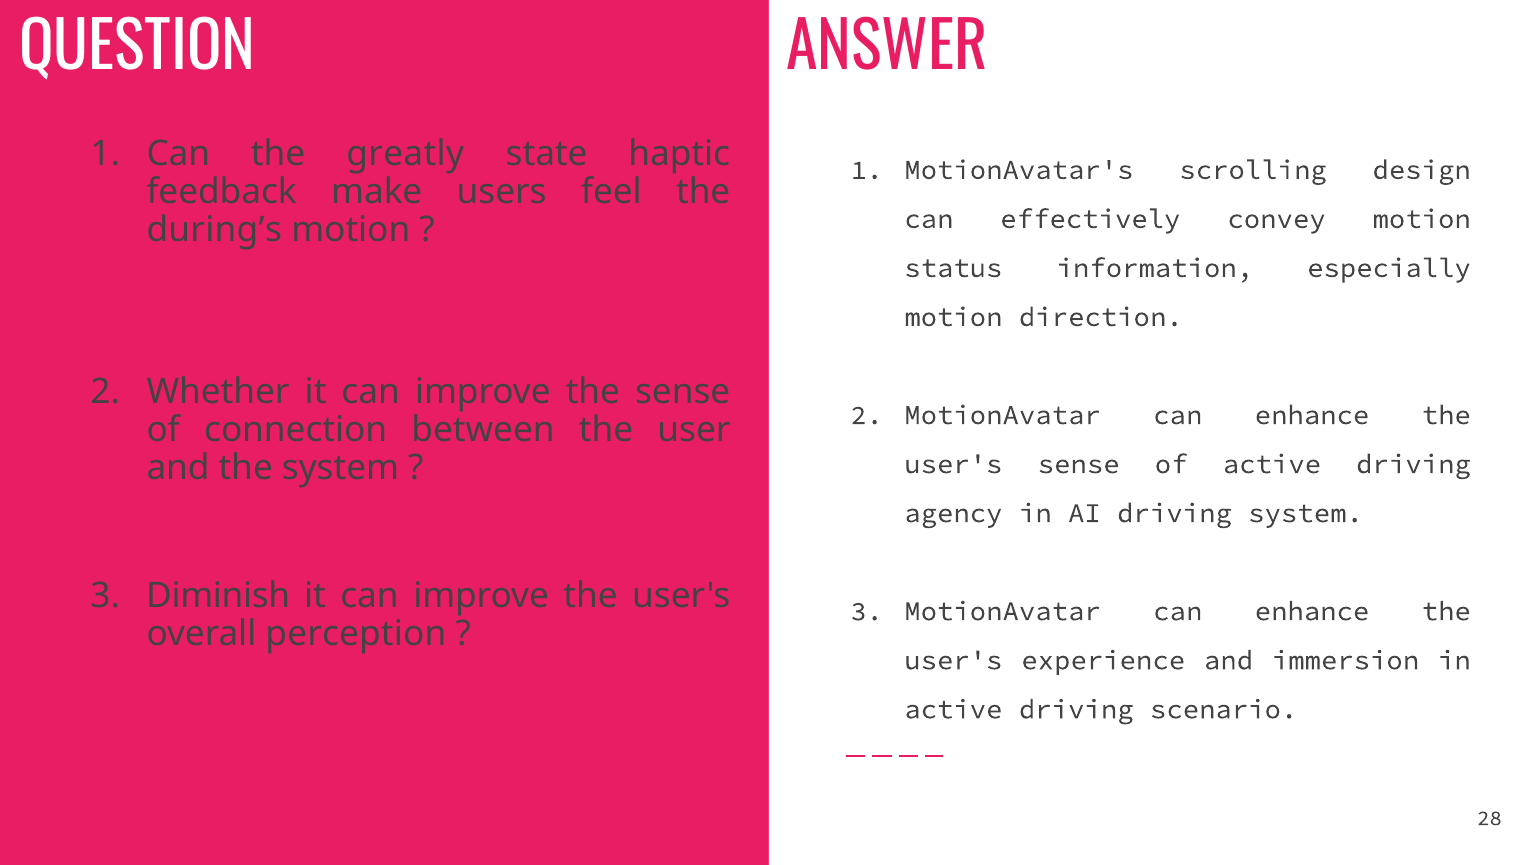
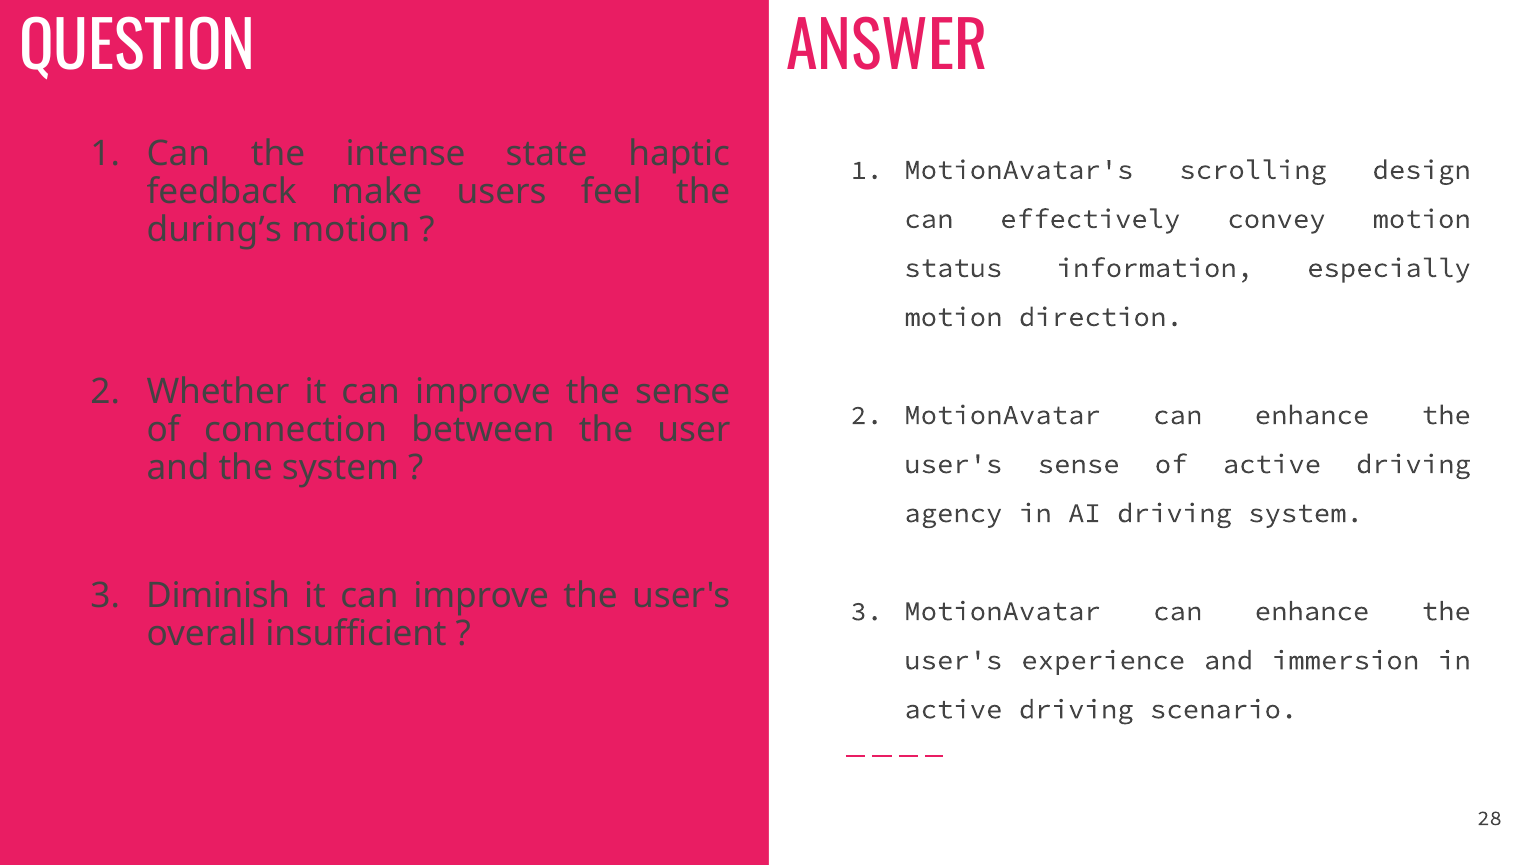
greatly: greatly -> intense
perception: perception -> insufficient
